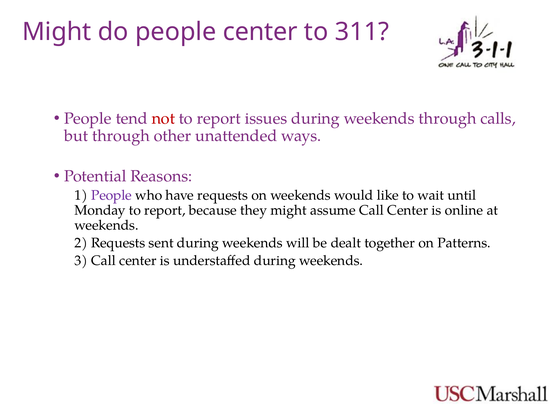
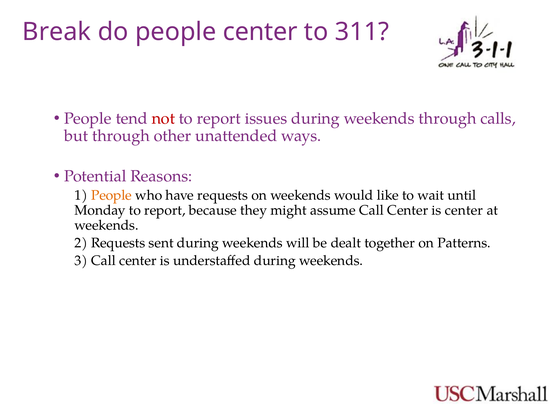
Might at (57, 32): Might -> Break
People at (112, 195) colour: purple -> orange
is online: online -> center
